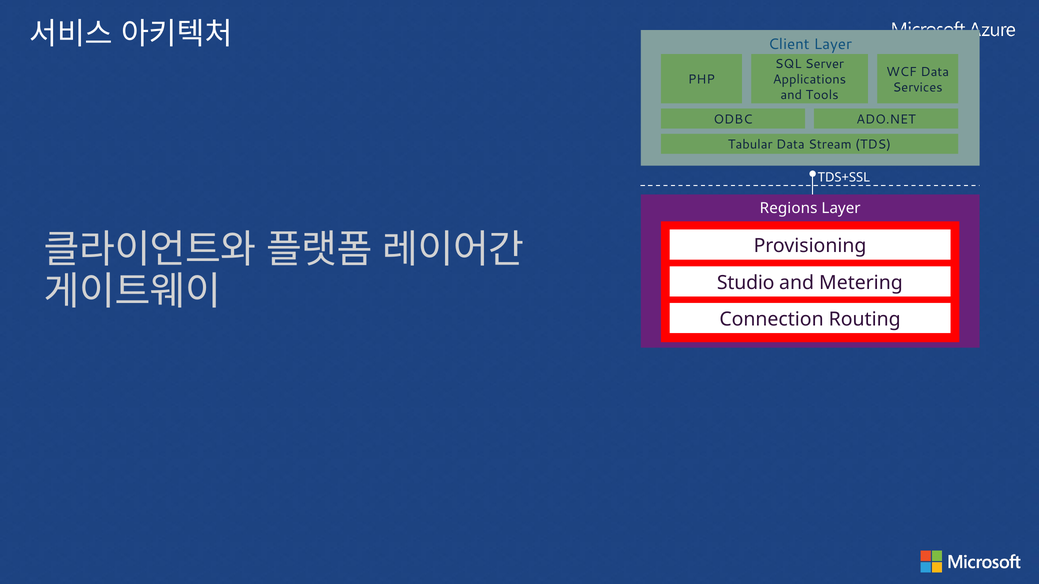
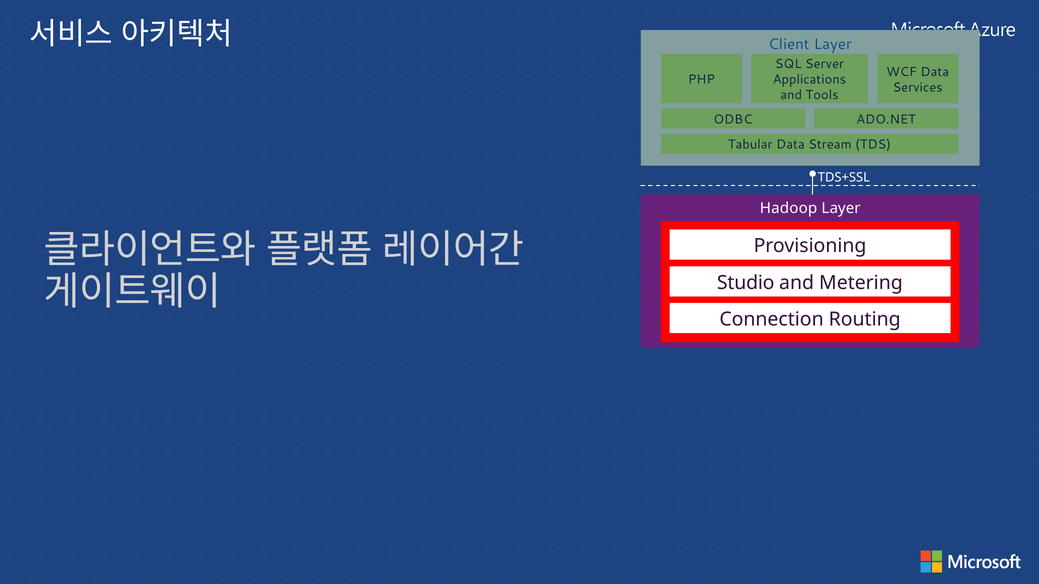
Regions: Regions -> Hadoop
